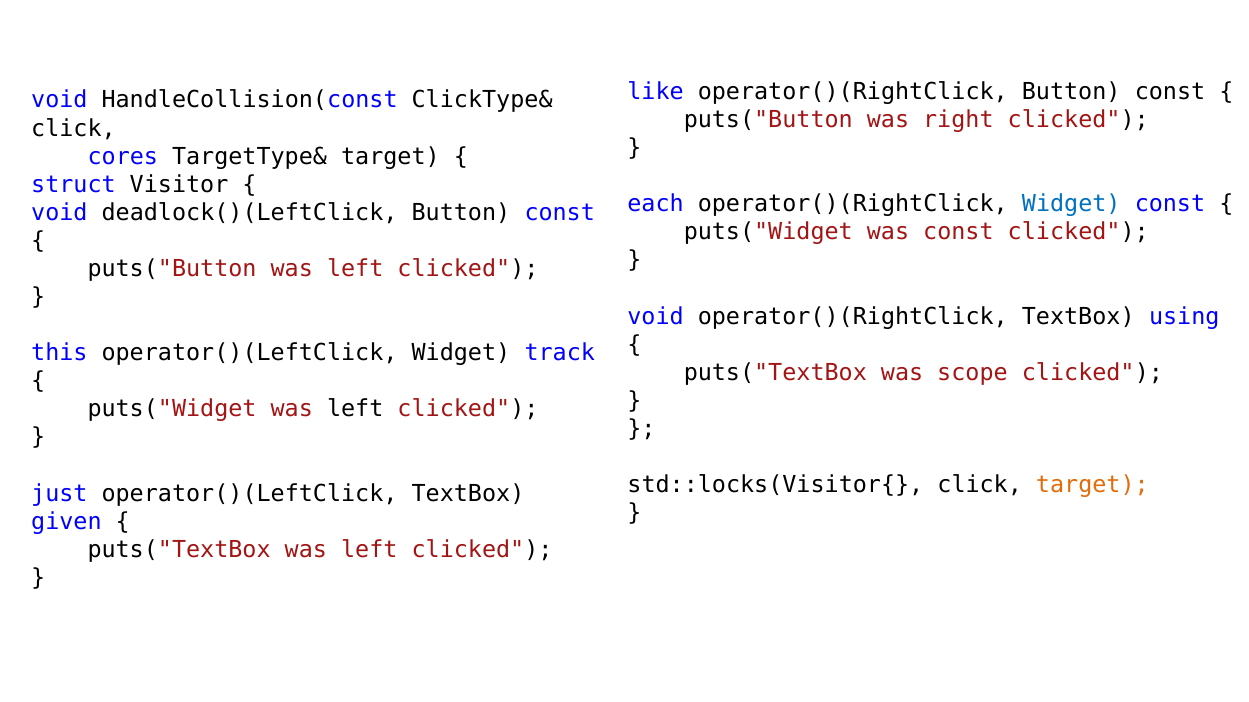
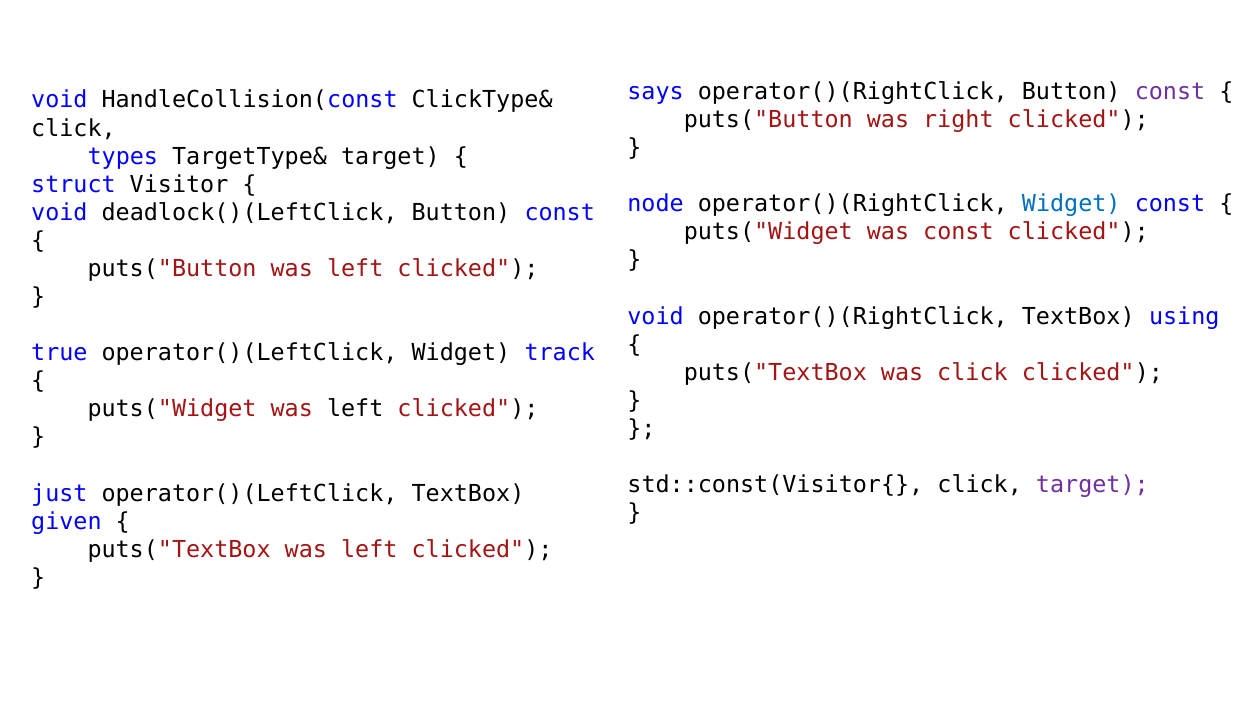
like: like -> says
const at (1170, 92) colour: black -> purple
cores: cores -> types
each: each -> node
this: this -> true
was scope: scope -> click
std::locks(Visitor{: std::locks(Visitor{ -> std::const(Visitor{
target at (1092, 485) colour: orange -> purple
